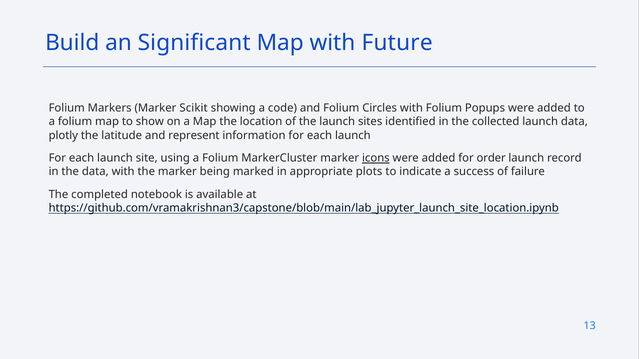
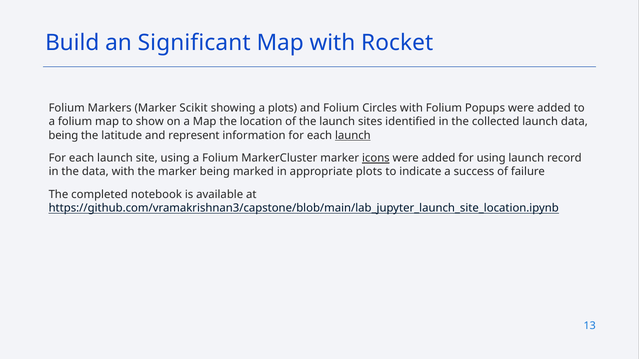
Future: Future -> Rocket
a code: code -> plots
plotly at (63, 135): plotly -> being
launch at (353, 135) underline: none -> present
for order: order -> using
